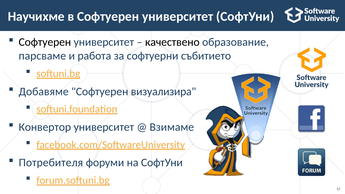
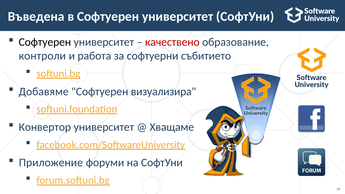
Научихме: Научихме -> Въведена
качествено colour: black -> red
парсваме: парсваме -> контроли
Взимаме: Взимаме -> Хващаме
Потребителя: Потребителя -> Приложение
